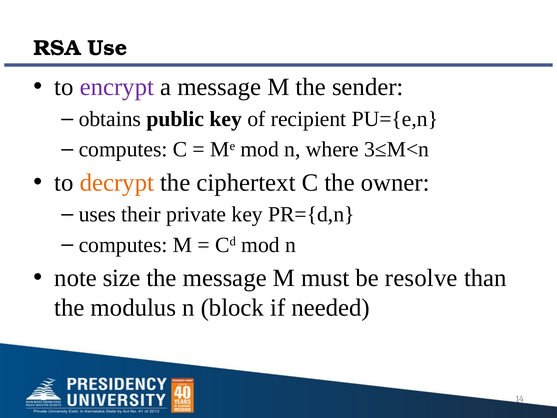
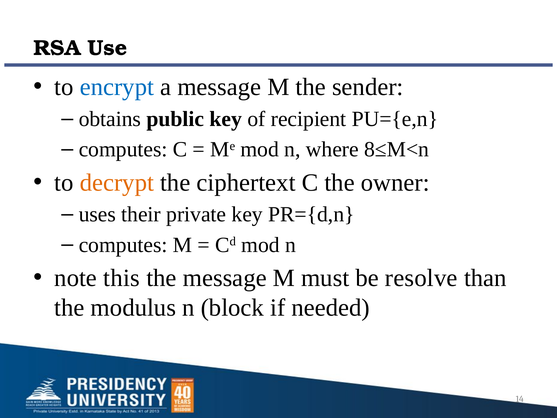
encrypt colour: purple -> blue
3≤M<n: 3≤M<n -> 8≤M<n
size: size -> this
